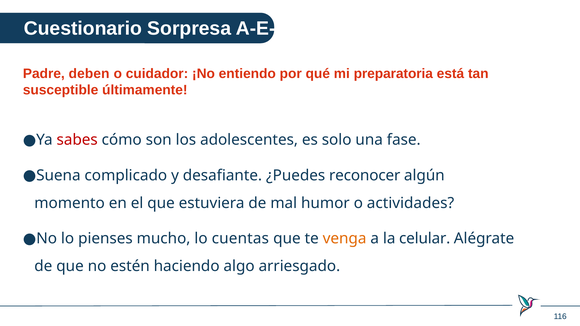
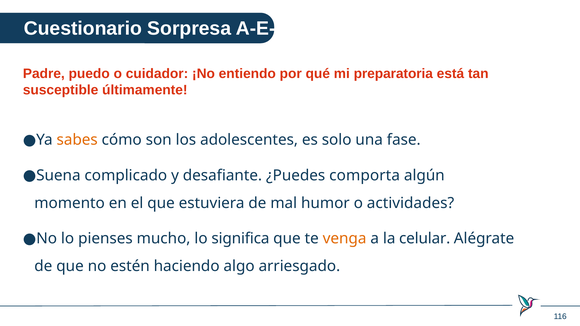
deben: deben -> puedo
sabes colour: red -> orange
reconocer: reconocer -> comporta
cuentas: cuentas -> significa
